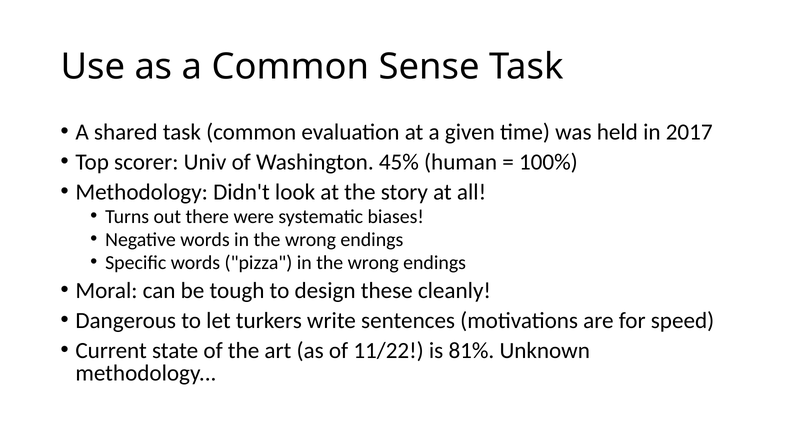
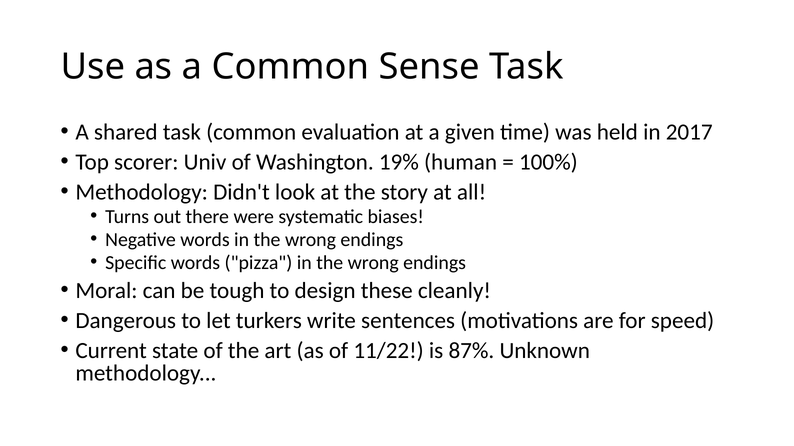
45%: 45% -> 19%
81%: 81% -> 87%
